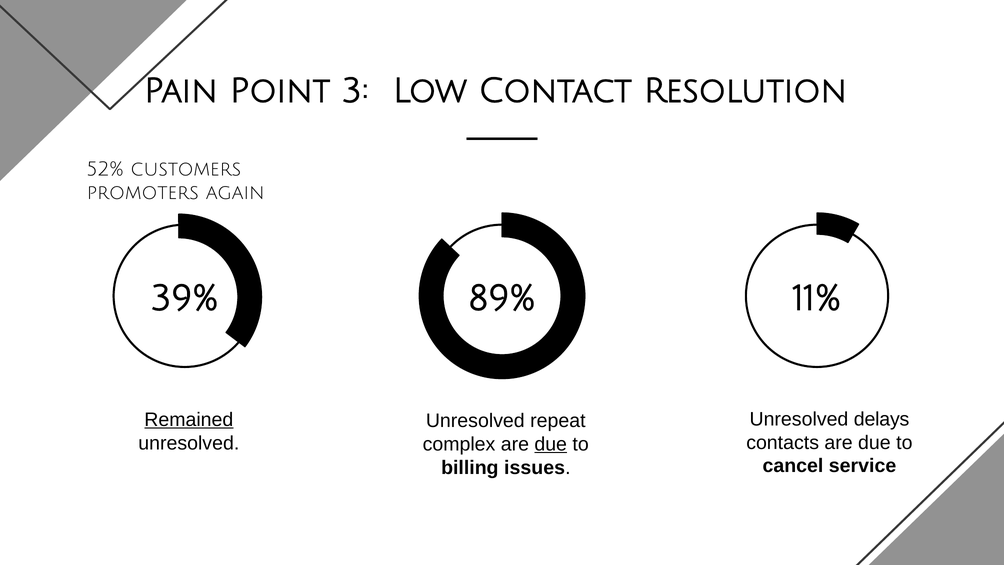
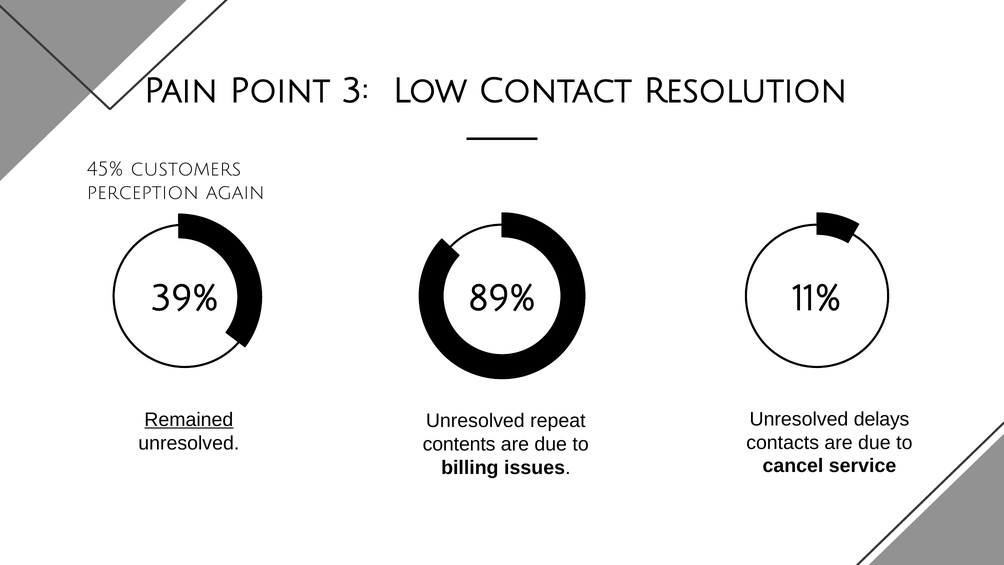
52%: 52% -> 45%
promoters: promoters -> perception
complex: complex -> contents
due at (551, 444) underline: present -> none
